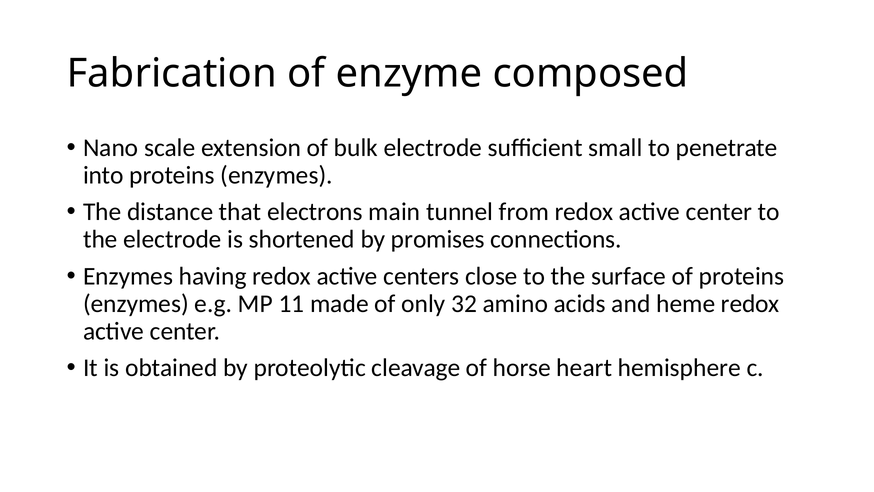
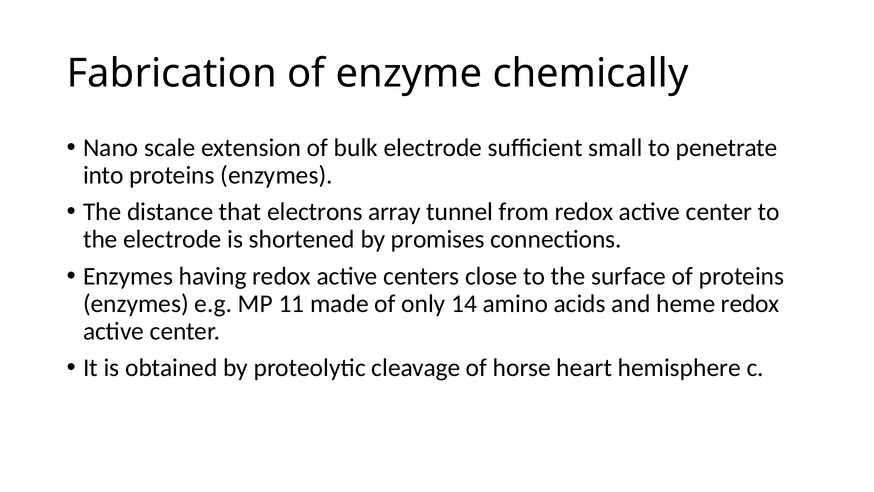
composed: composed -> chemically
main: main -> array
32: 32 -> 14
